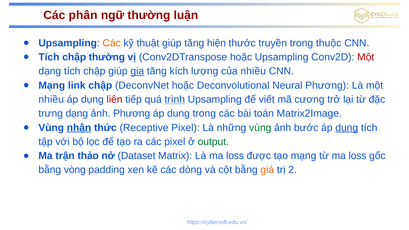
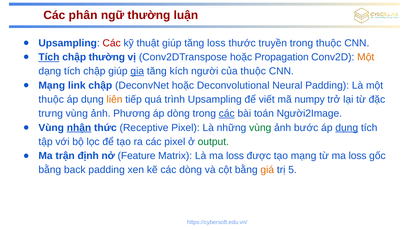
Các at (112, 43) colour: orange -> red
tăng hiện: hiện -> loss
Tích at (49, 57) underline: none -> present
hoặc Upsampling: Upsampling -> Propagation
Một at (366, 57) colour: red -> orange
lượng: lượng -> người
của nhiều: nhiều -> thuộc
Neural Phương: Phương -> Padding
nhiều at (51, 99): nhiều -> thuộc
liên colour: red -> orange
trình underline: present -> none
cương: cương -> numpy
trưng dạng: dạng -> vùng
áp dung: dung -> dòng
các at (227, 114) underline: none -> present
Matrix2Image: Matrix2Image -> Người2Image
thảo: thảo -> định
Dataset: Dataset -> Feature
vòng: vòng -> back
2: 2 -> 5
